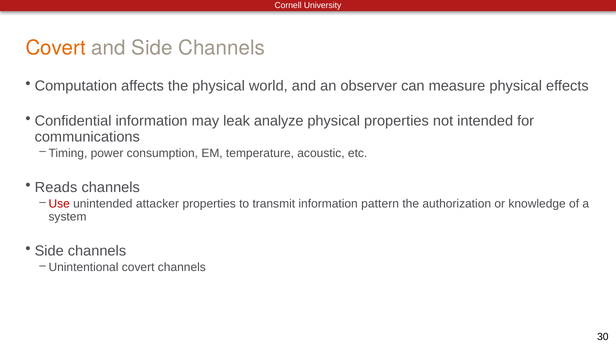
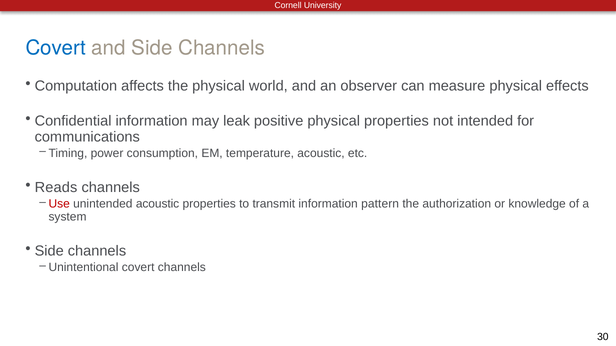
Covert at (56, 48) colour: orange -> blue
analyze: analyze -> positive
unintended attacker: attacker -> acoustic
